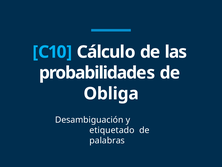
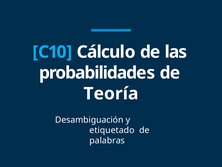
Obliga: Obliga -> Teoría
